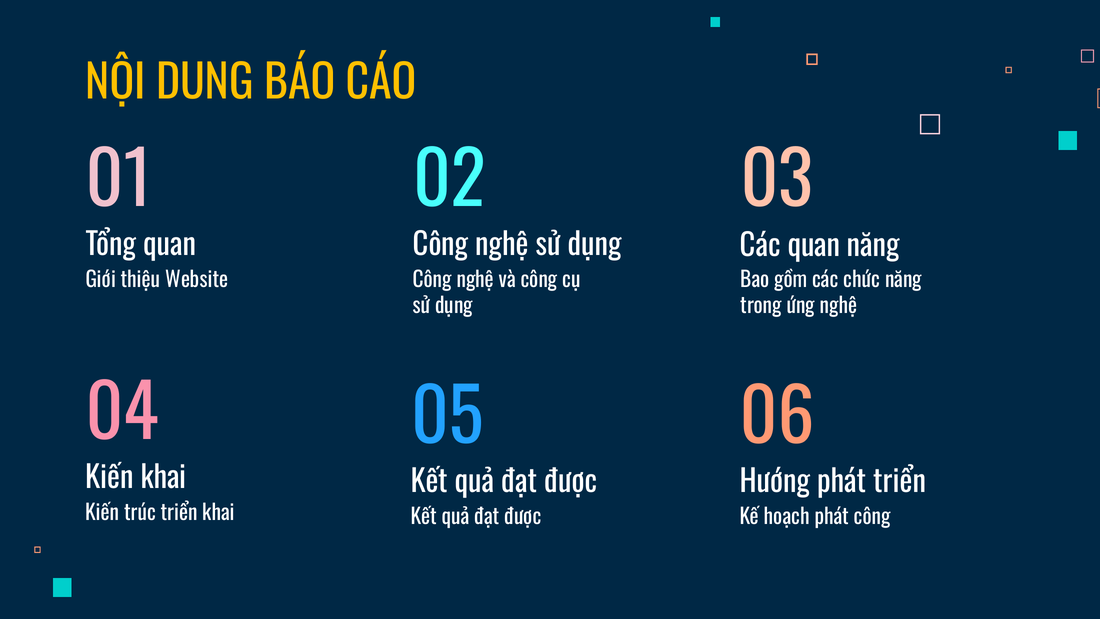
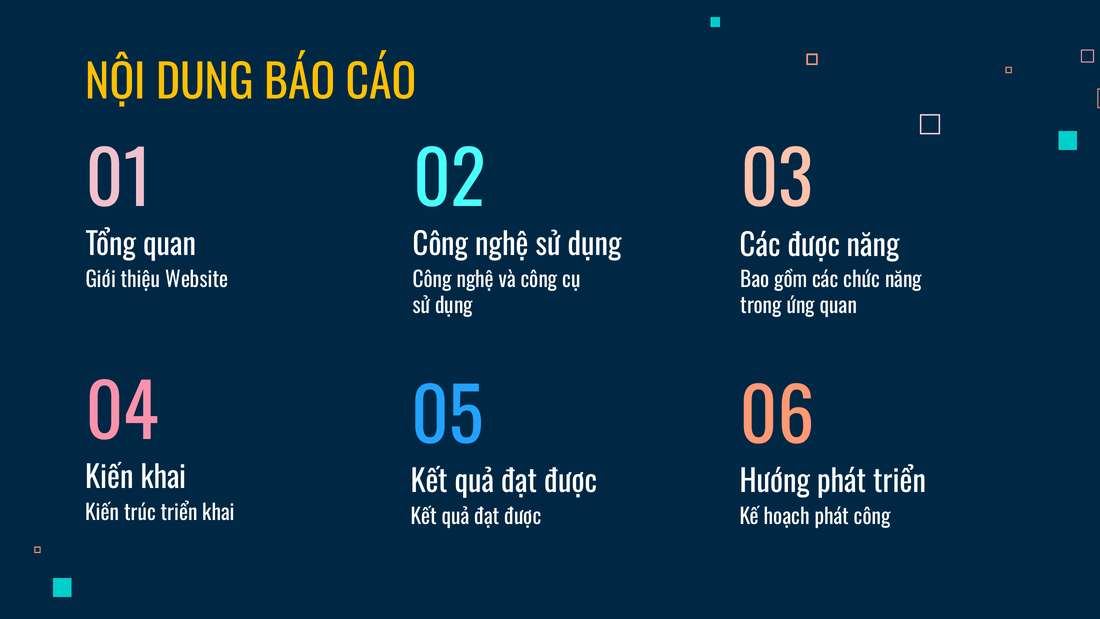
Các quan: quan -> được
ứng nghệ: nghệ -> quan
